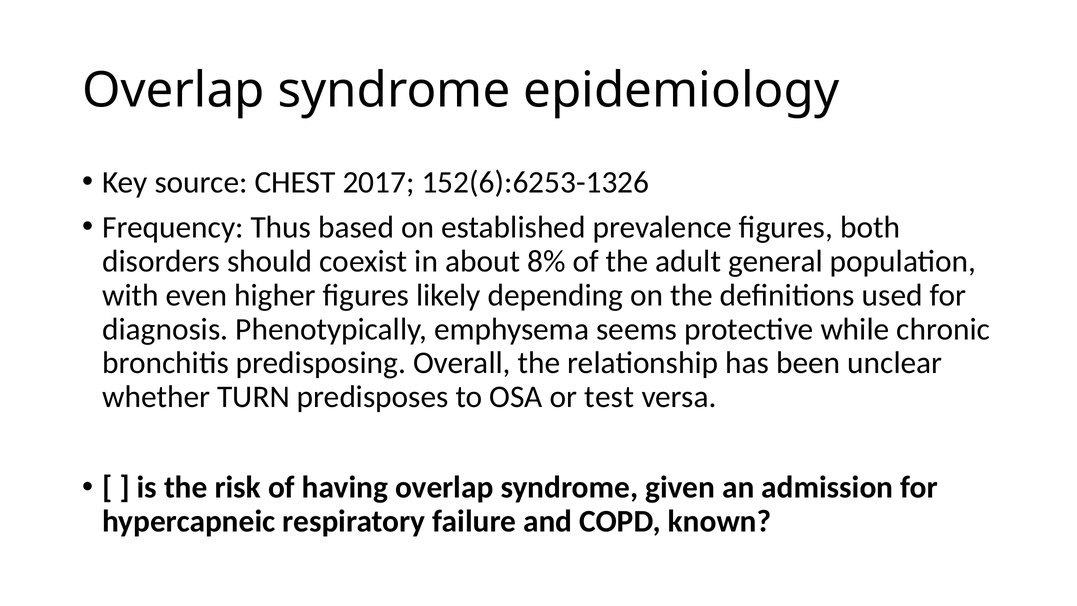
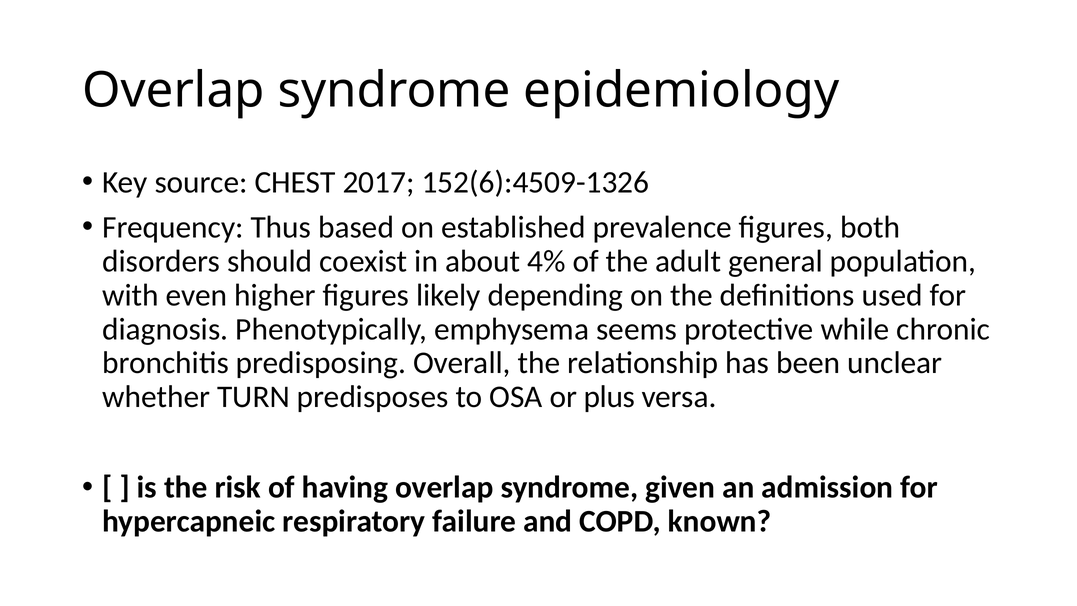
152(6):6253-1326: 152(6):6253-1326 -> 152(6):4509-1326
8%: 8% -> 4%
test: test -> plus
